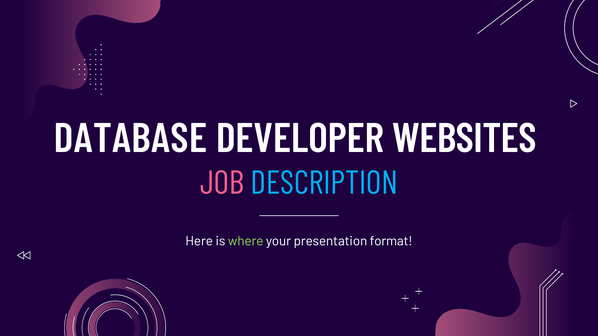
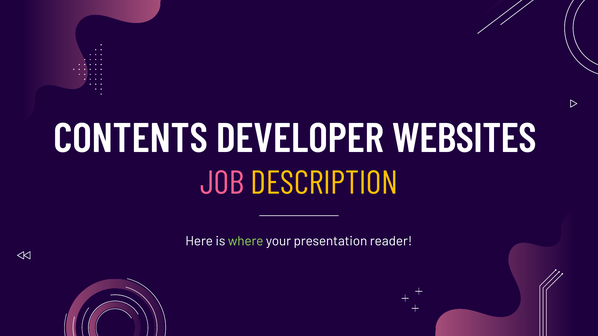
DATABASE: DATABASE -> CONTENTS
DESCRIPTION colour: light blue -> yellow
format: format -> reader
